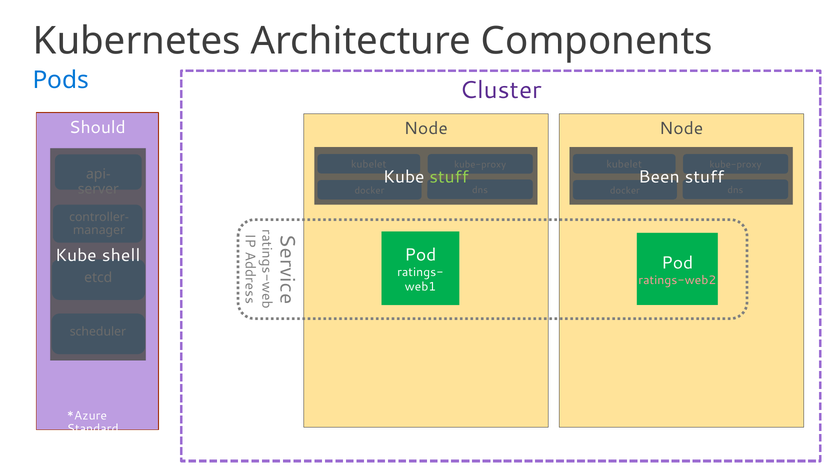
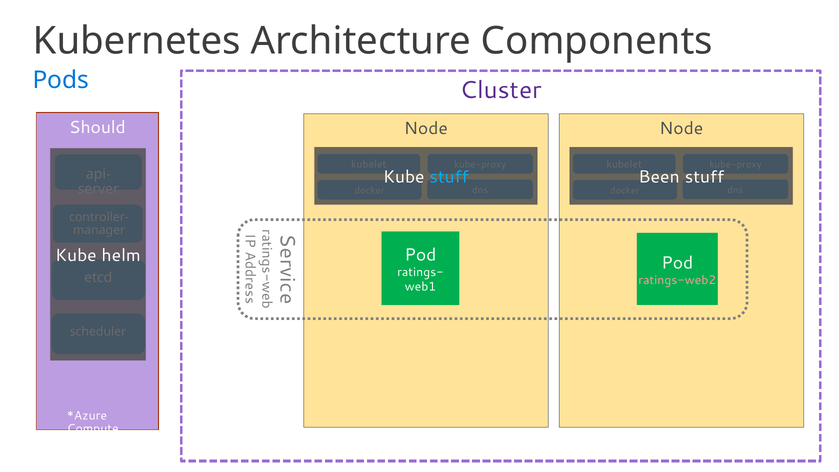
stuff at (449, 177) colour: light green -> light blue
shell: shell -> helm
Standard: Standard -> Compute
